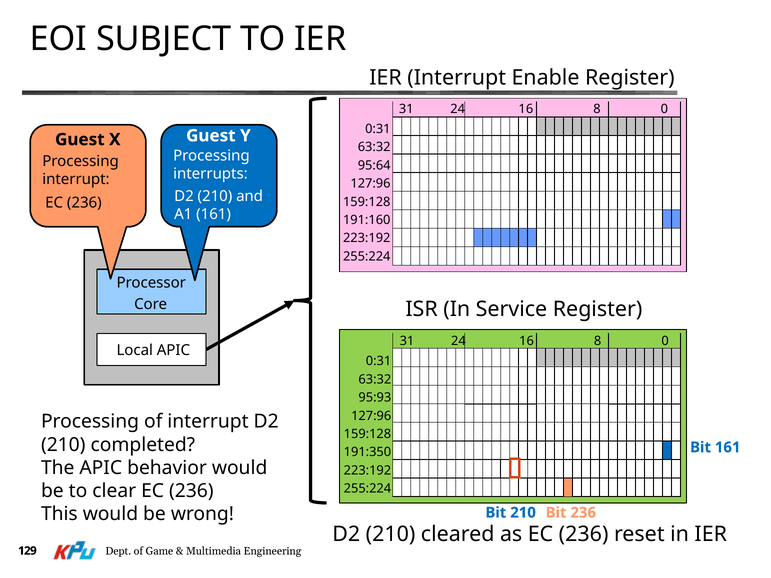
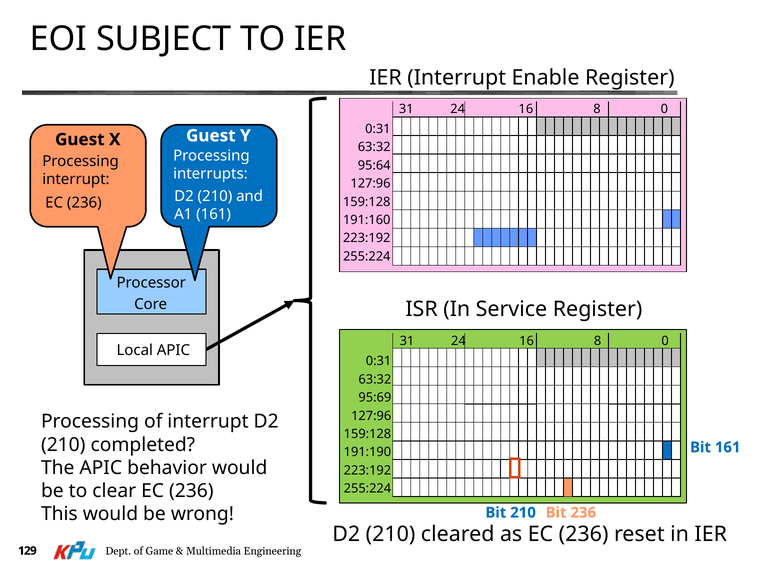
95:93: 95:93 -> 95:69
191:350: 191:350 -> 191:190
